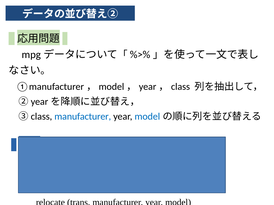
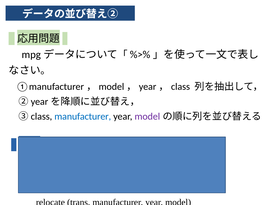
model at (147, 117) colour: blue -> purple
